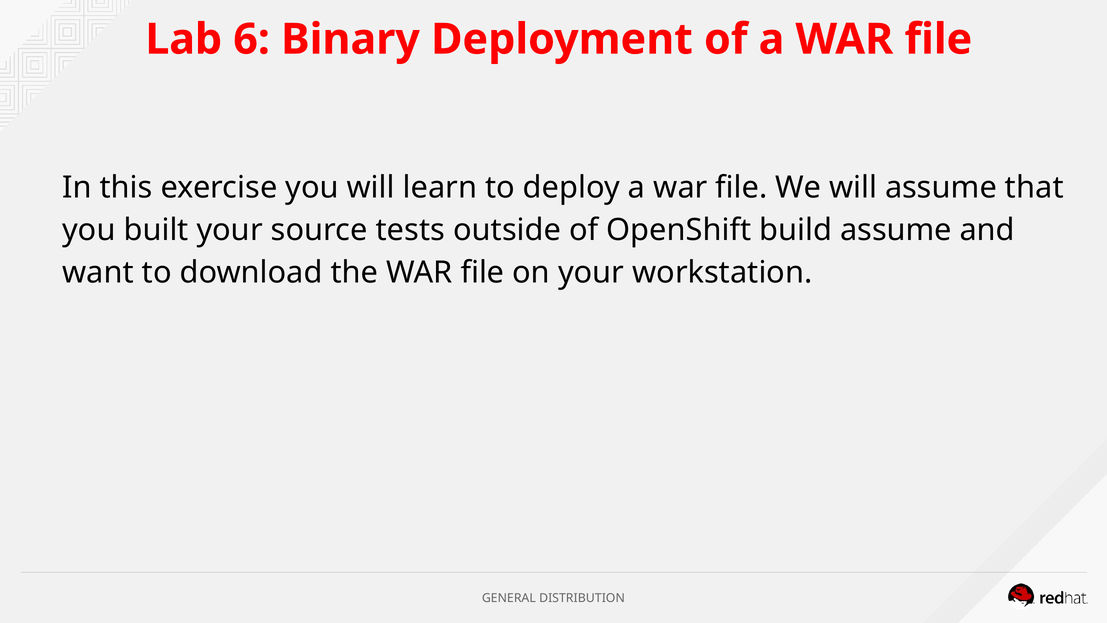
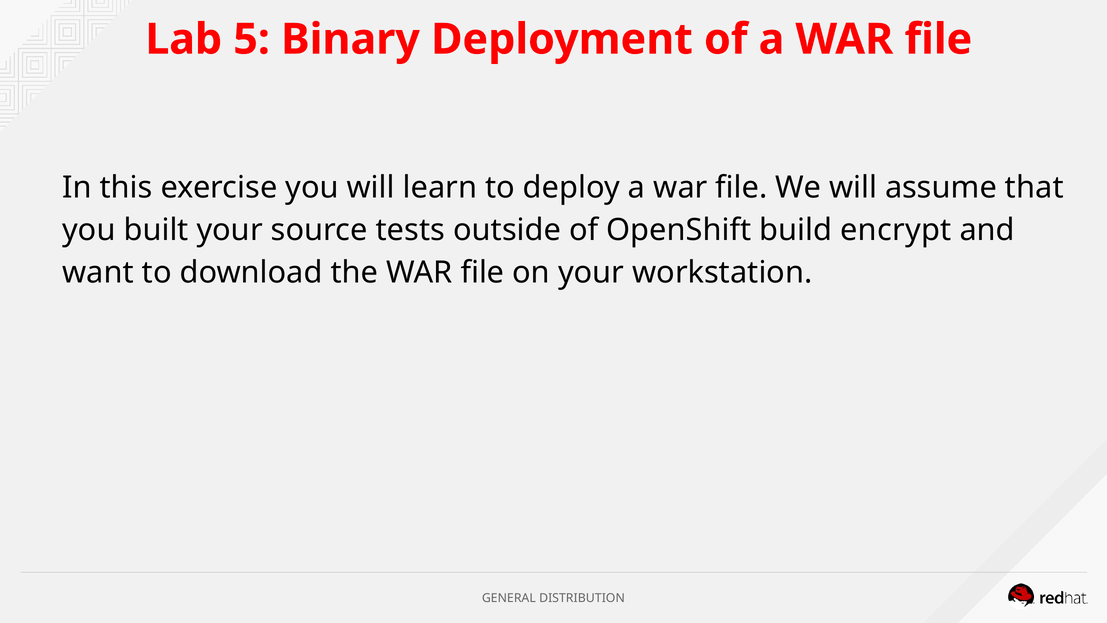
6: 6 -> 5
build assume: assume -> encrypt
